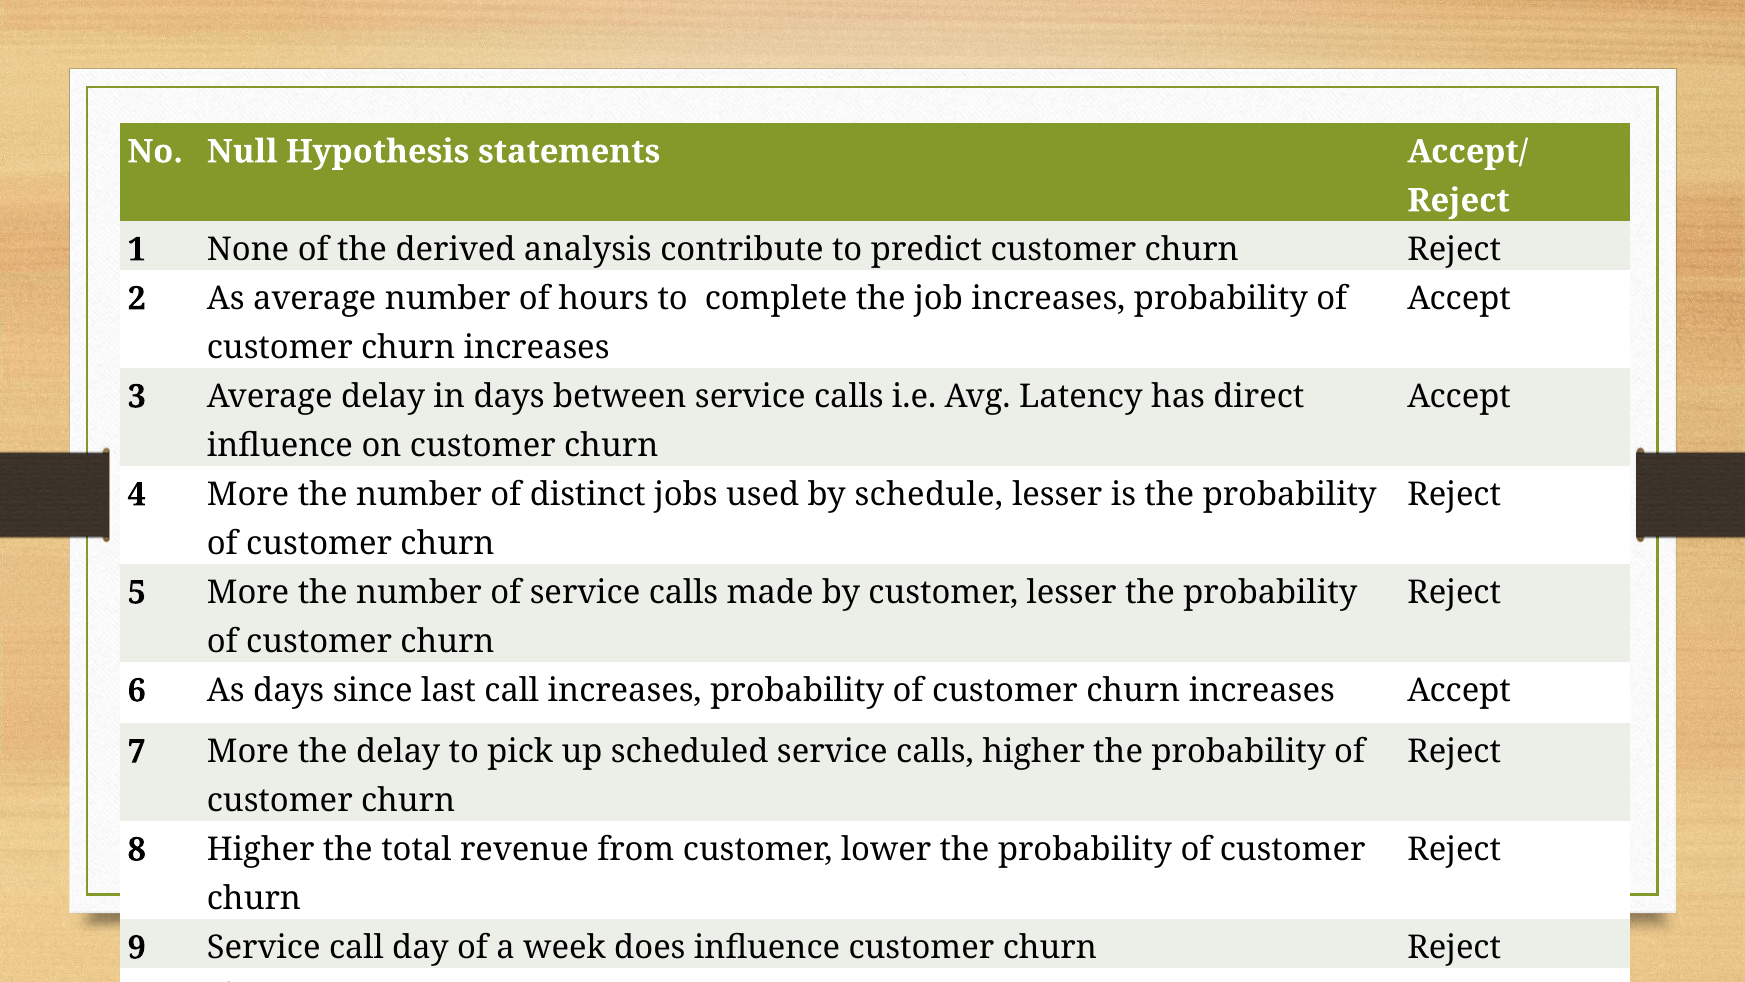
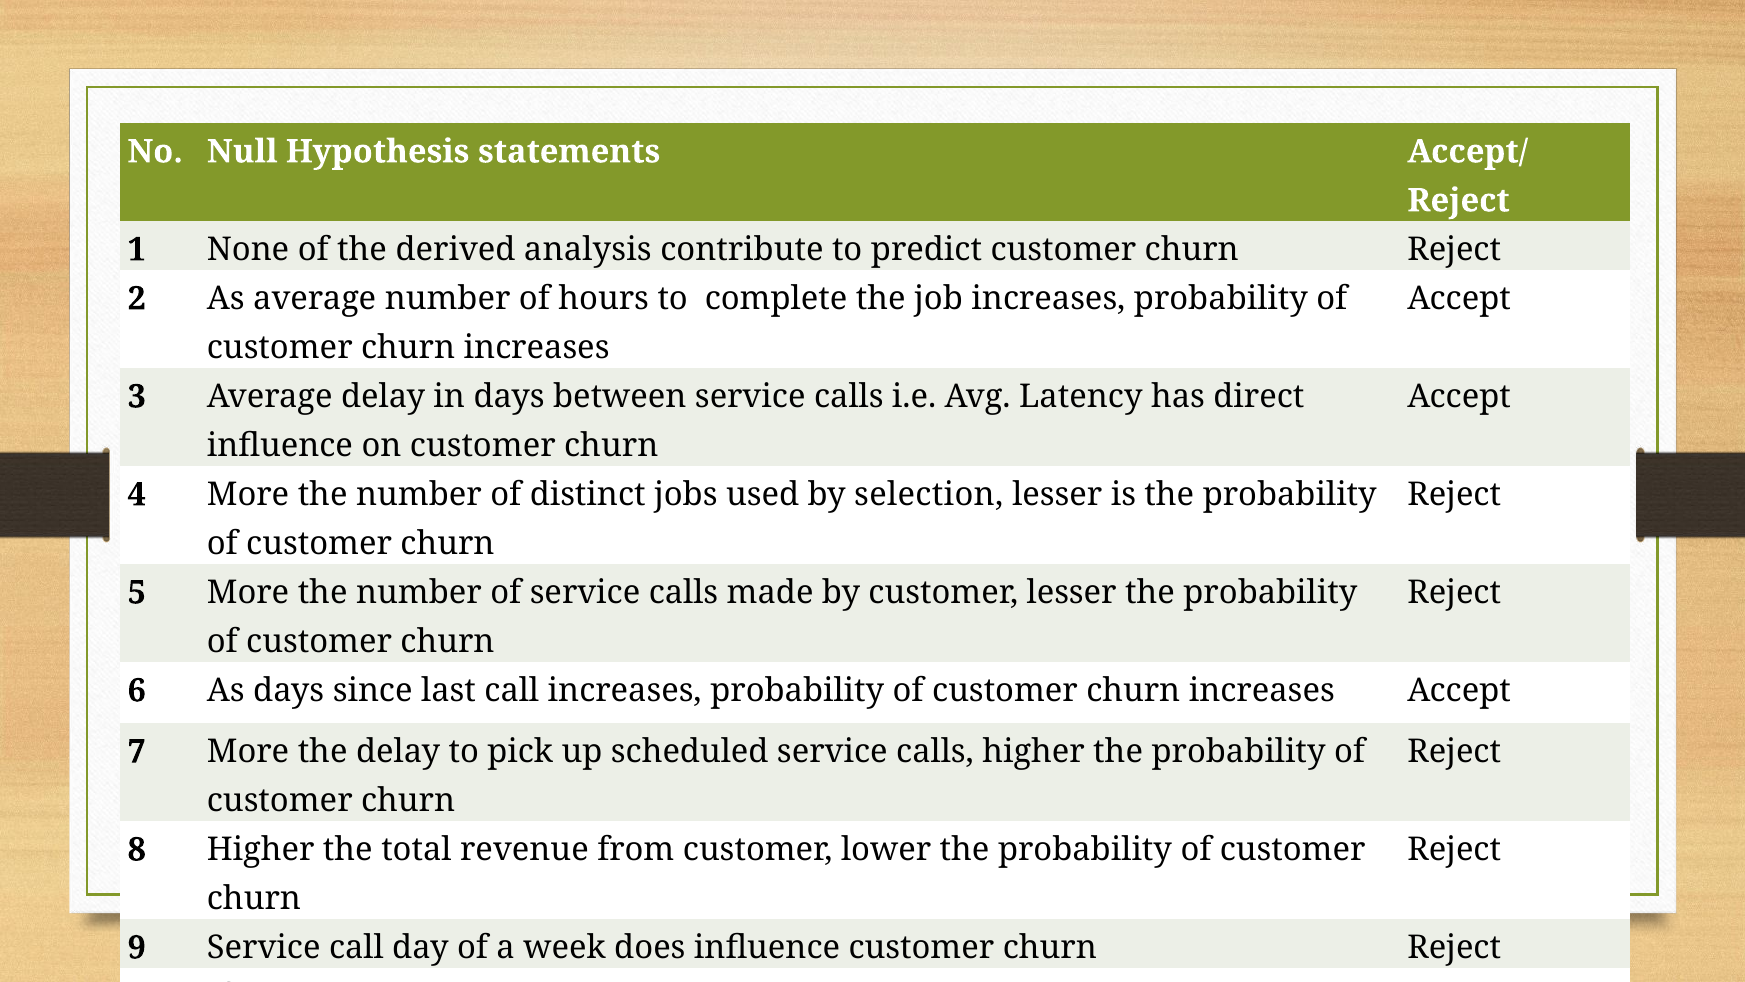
schedule: schedule -> selection
